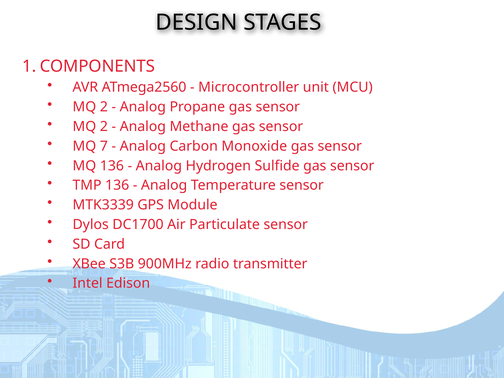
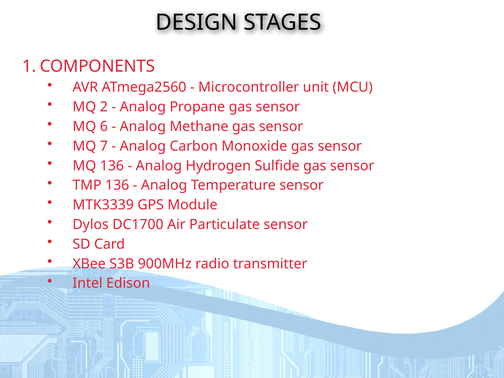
2 at (104, 127): 2 -> 6
